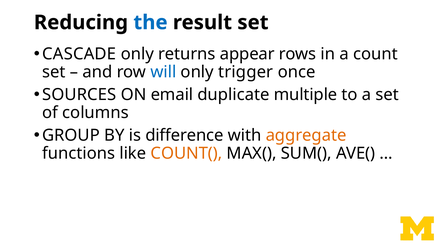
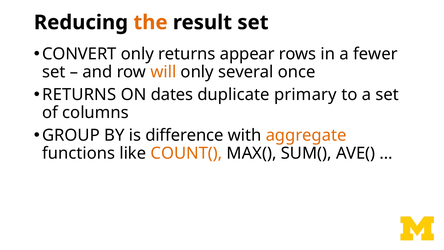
the colour: blue -> orange
CASCADE: CASCADE -> CONVERT
count: count -> fewer
will colour: blue -> orange
trigger: trigger -> several
SOURCES at (79, 95): SOURCES -> RETURNS
email: email -> dates
multiple: multiple -> primary
